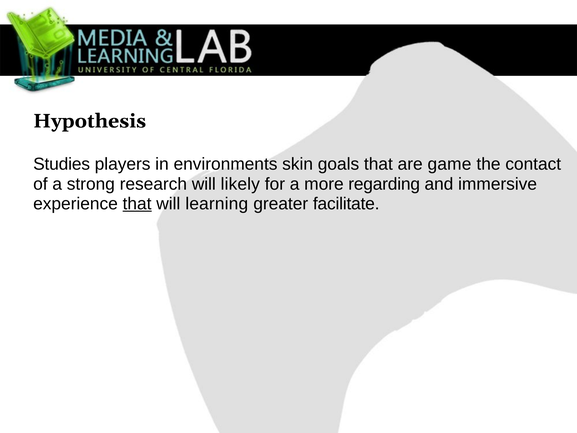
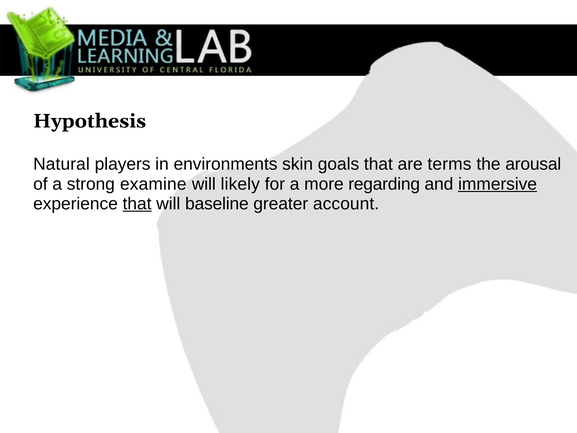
Studies: Studies -> Natural
game: game -> terms
contact: contact -> arousal
research: research -> examine
immersive underline: none -> present
learning: learning -> baseline
facilitate: facilitate -> account
